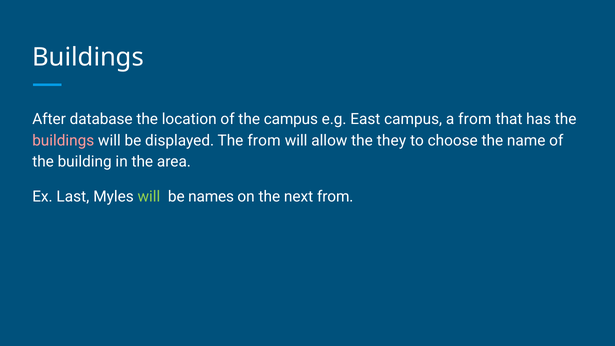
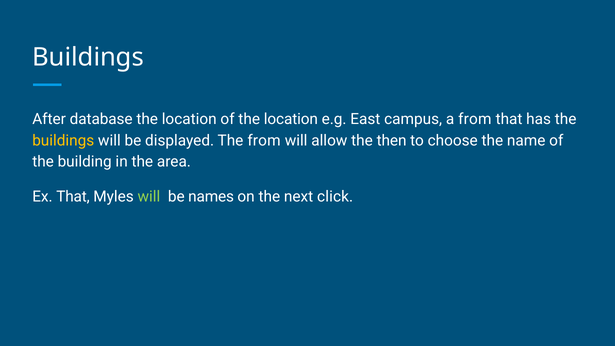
of the campus: campus -> location
buildings at (63, 141) colour: pink -> yellow
they: they -> then
Ex Last: Last -> That
next from: from -> click
